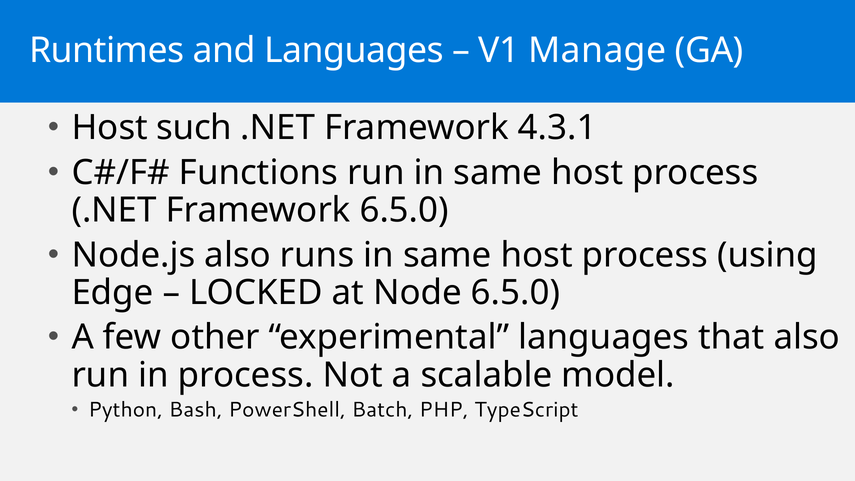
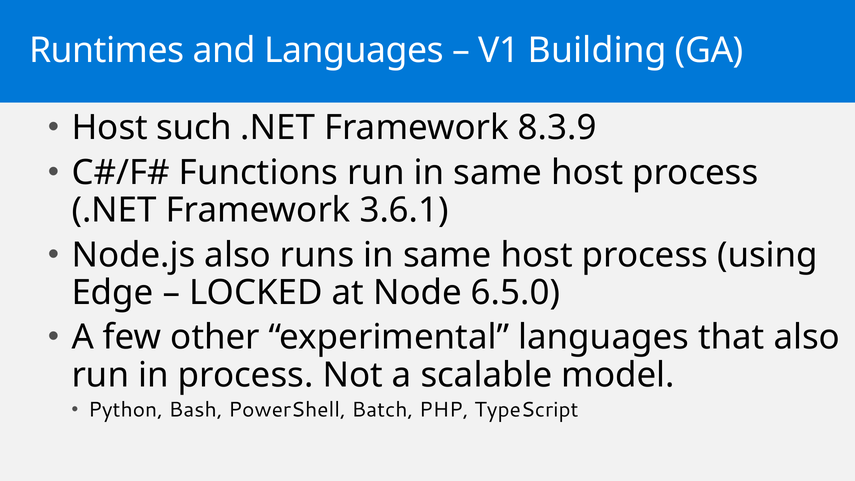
Manage: Manage -> Building
4.3.1: 4.3.1 -> 8.3.9
Framework 6.5.0: 6.5.0 -> 3.6.1
